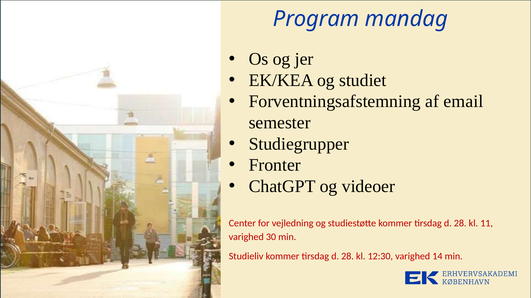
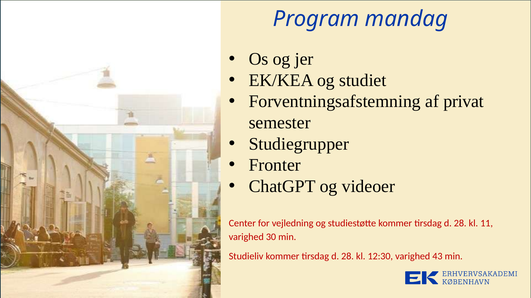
email: email -> privat
14: 14 -> 43
